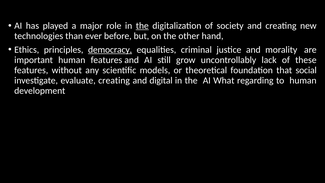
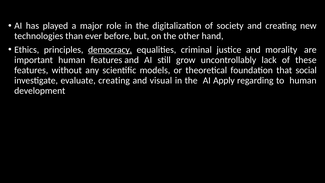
the at (142, 26) underline: present -> none
digital: digital -> visual
What: What -> Apply
